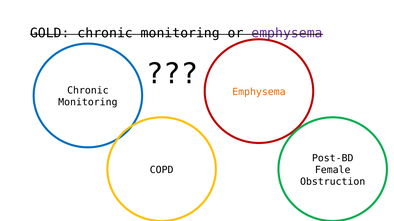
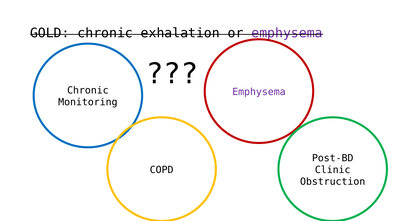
monitoring at (180, 33): monitoring -> exhalation
Emphysema at (259, 92) colour: orange -> purple
Female: Female -> Clinic
